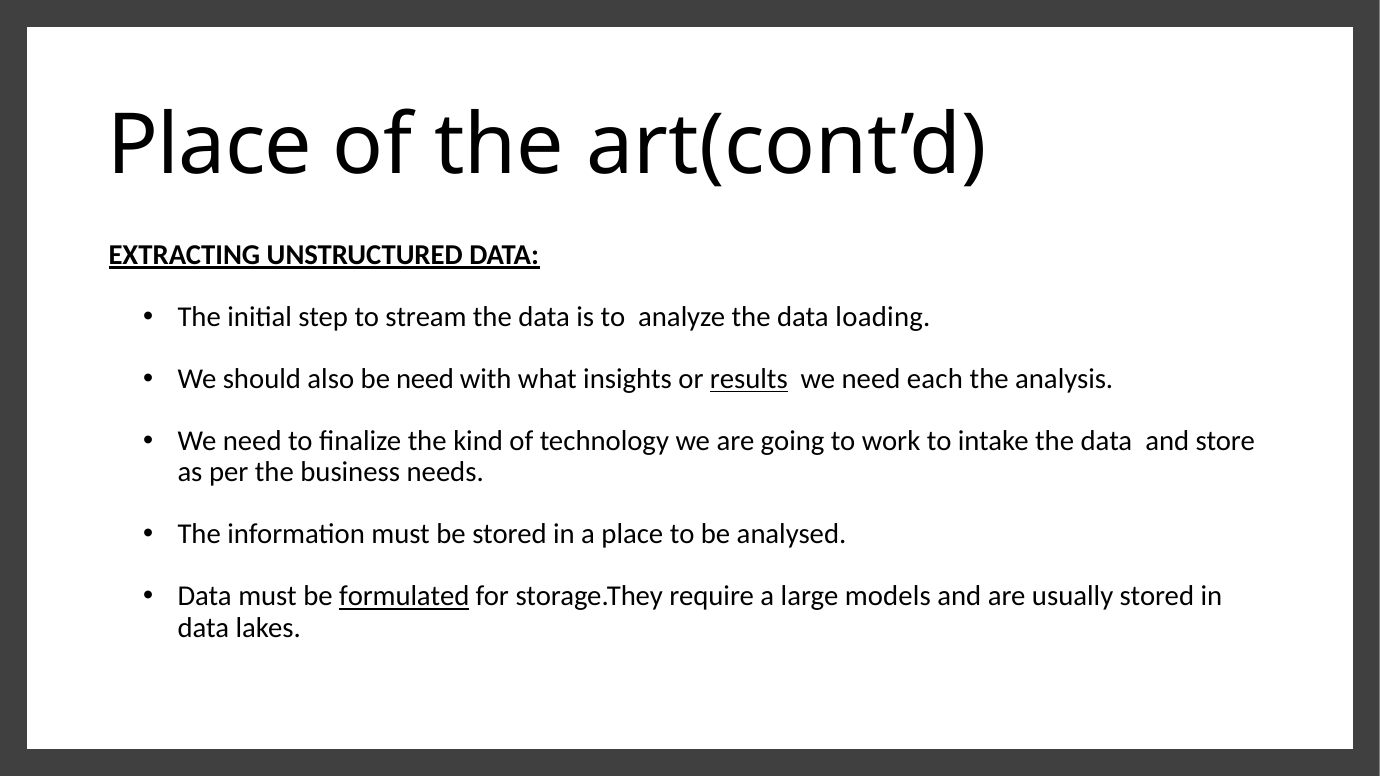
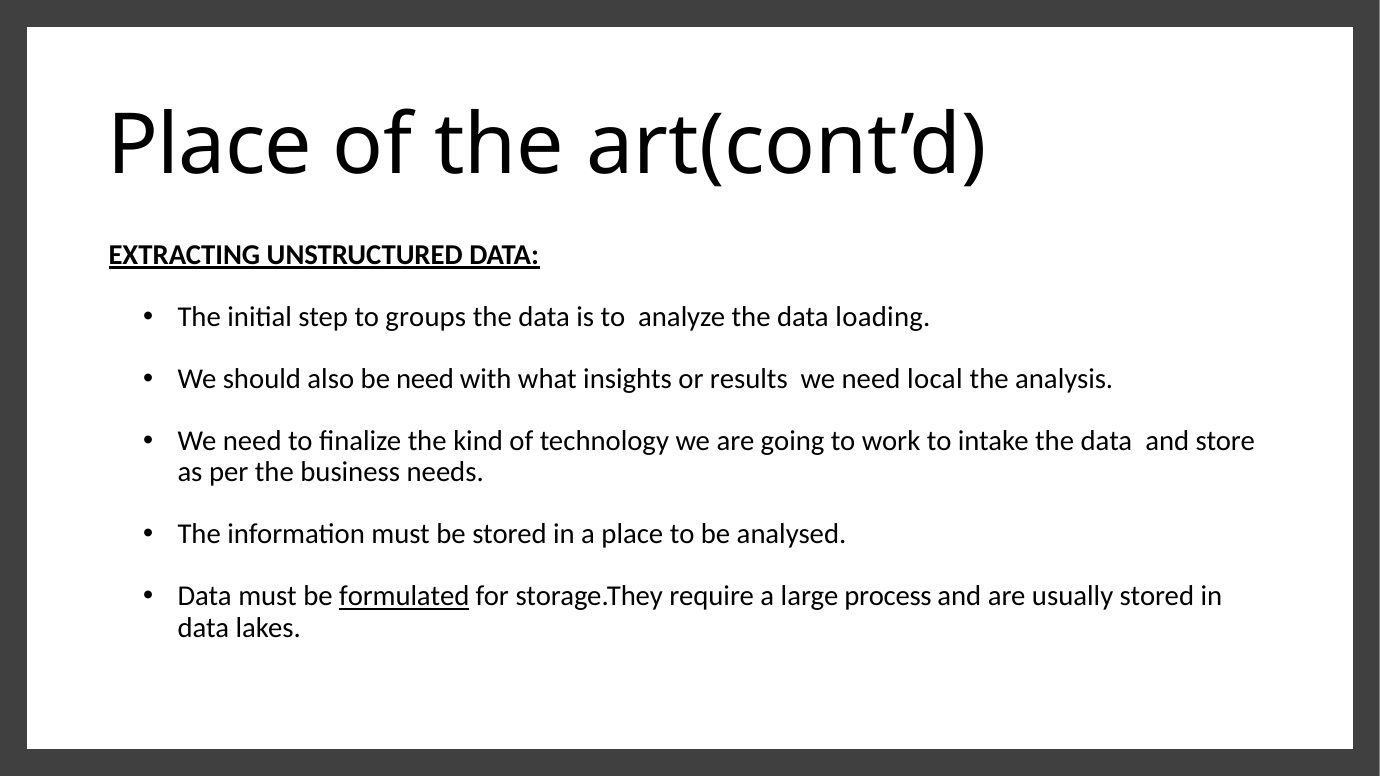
stream: stream -> groups
results underline: present -> none
each: each -> local
models: models -> process
